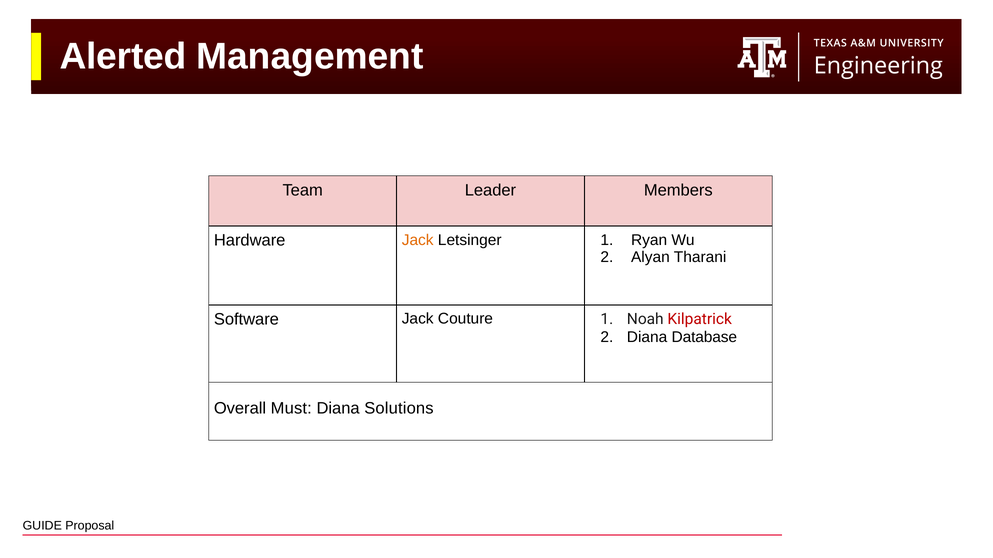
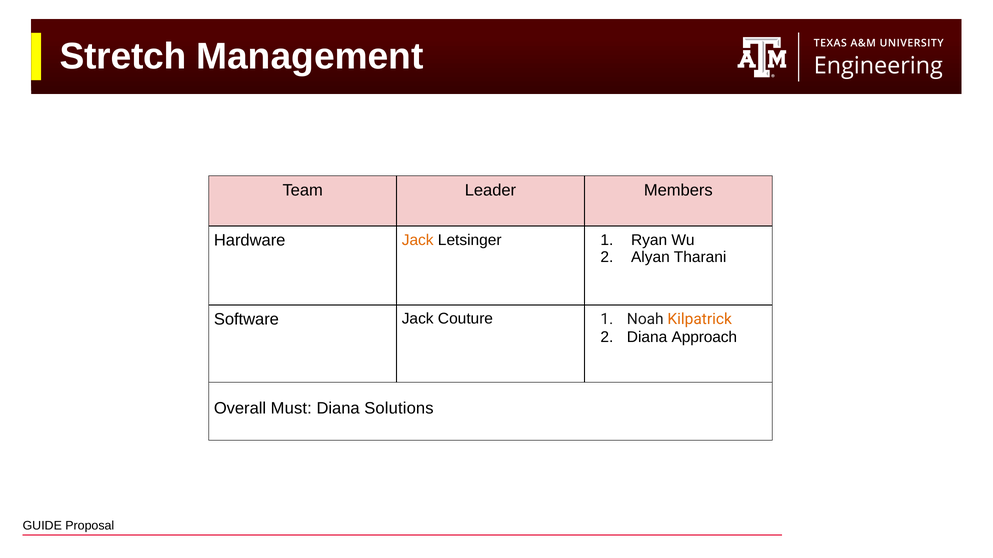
Alerted: Alerted -> Stretch
Kilpatrick colour: red -> orange
Database: Database -> Approach
